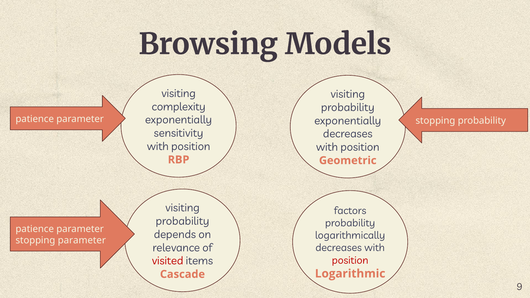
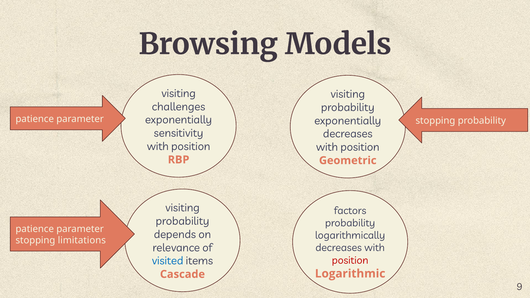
complexity: complexity -> challenges
stopping parameter: parameter -> limitations
visited colour: red -> blue
